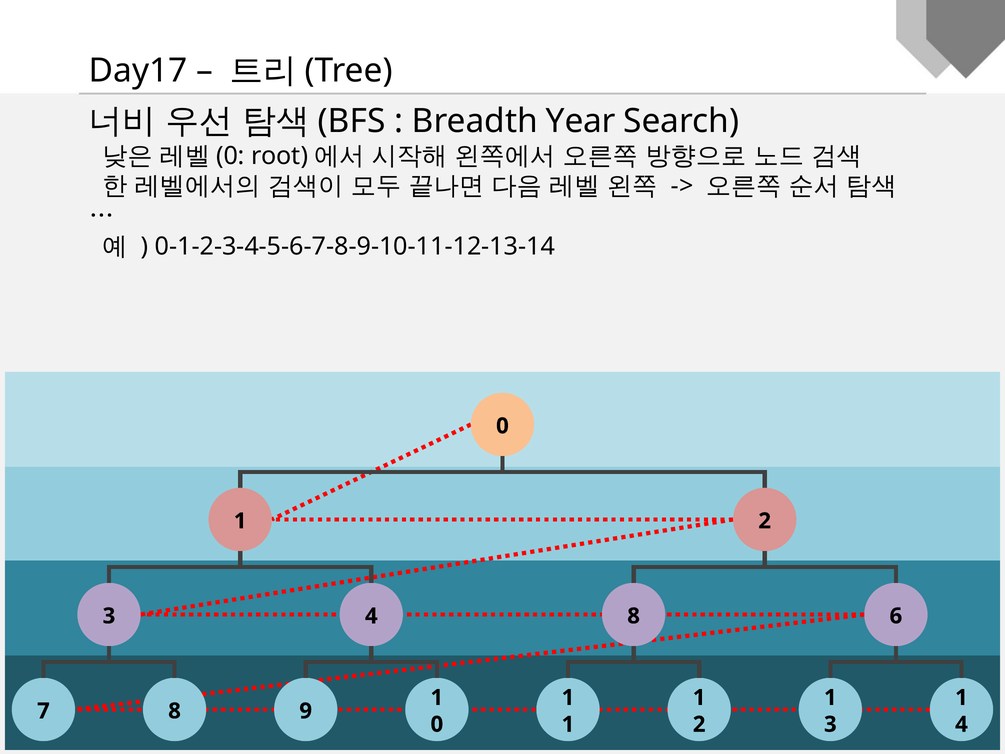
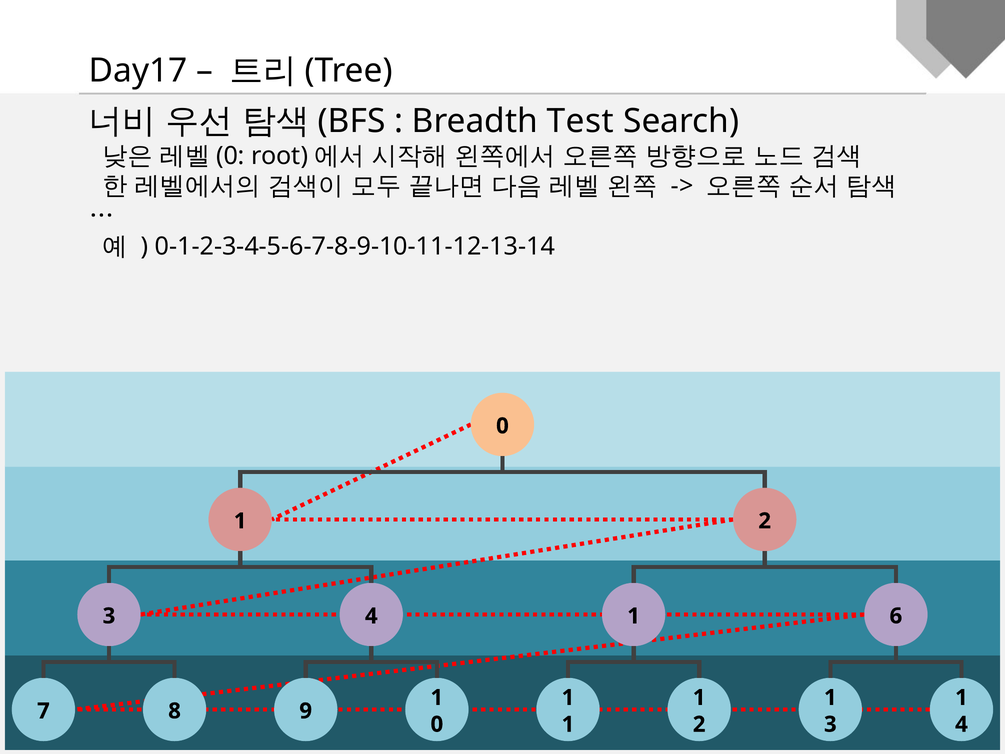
Year: Year -> Test
4 8: 8 -> 1
